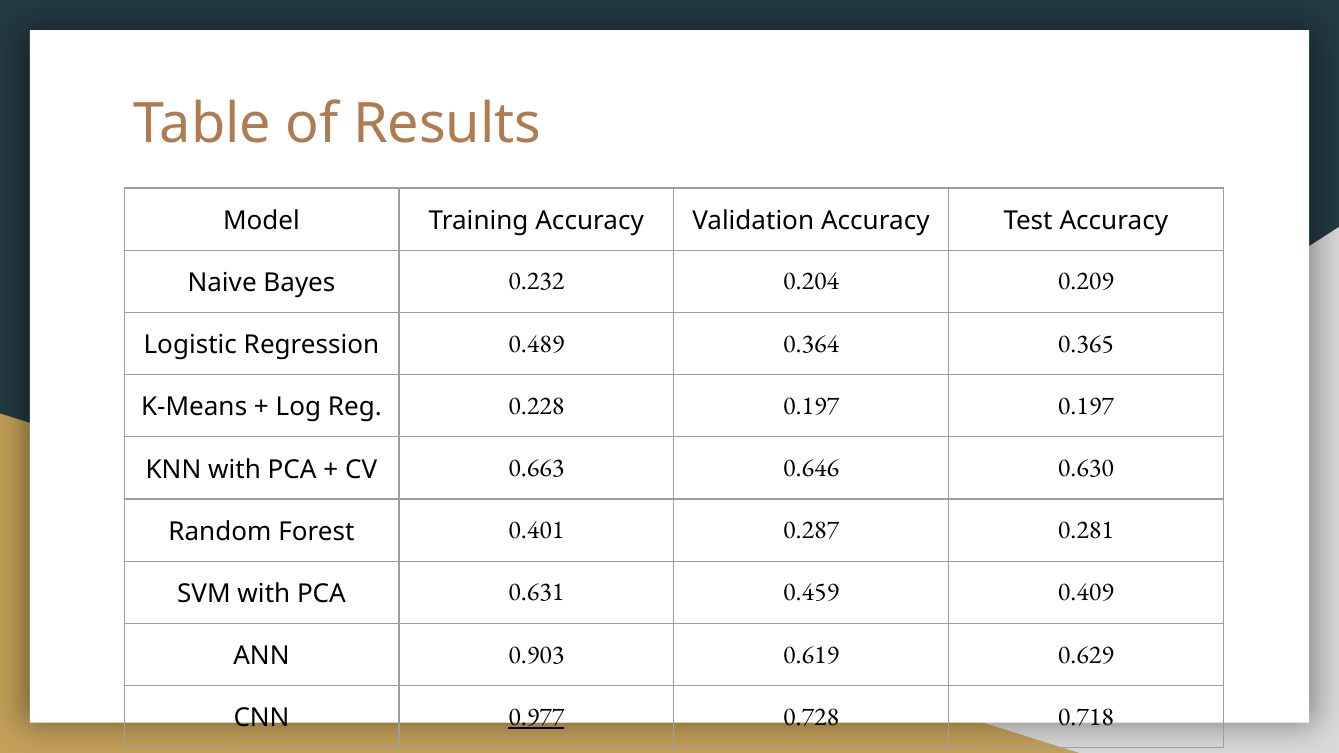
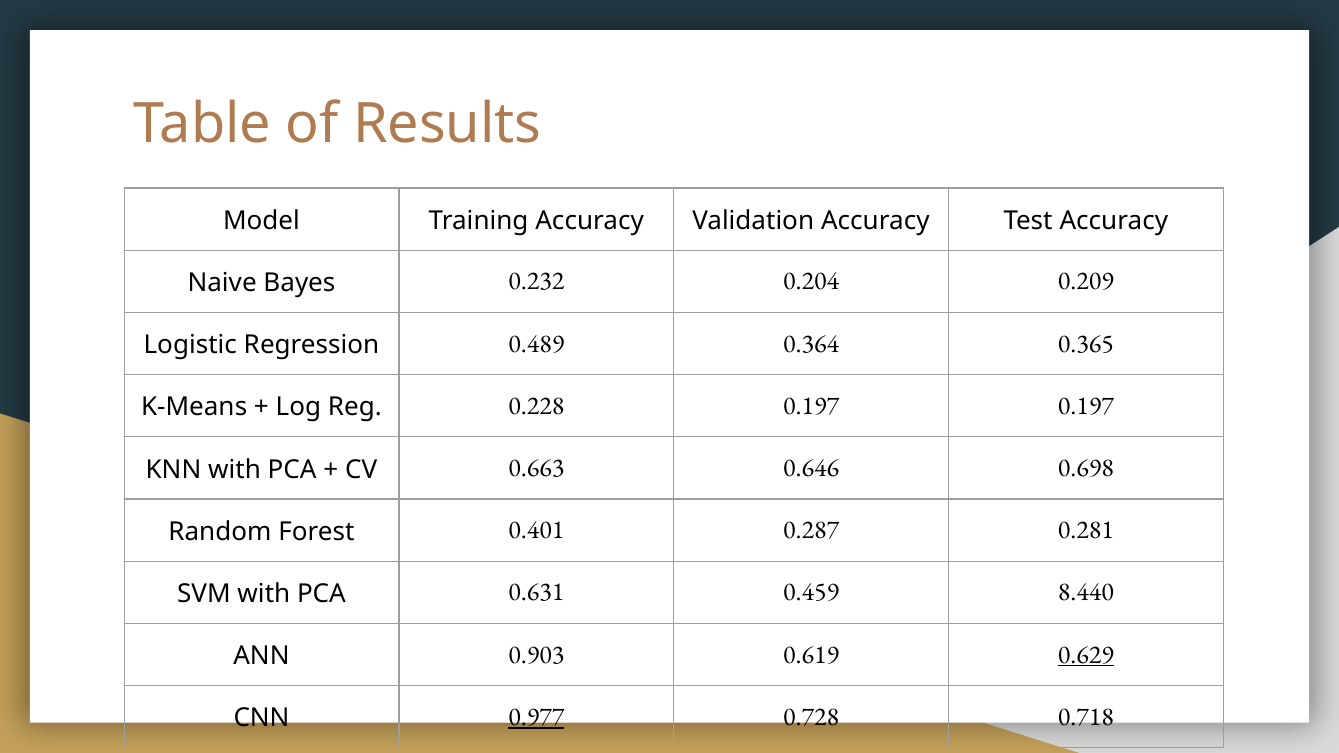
0.630: 0.630 -> 0.698
0.409: 0.409 -> 8.440
0.629 underline: none -> present
